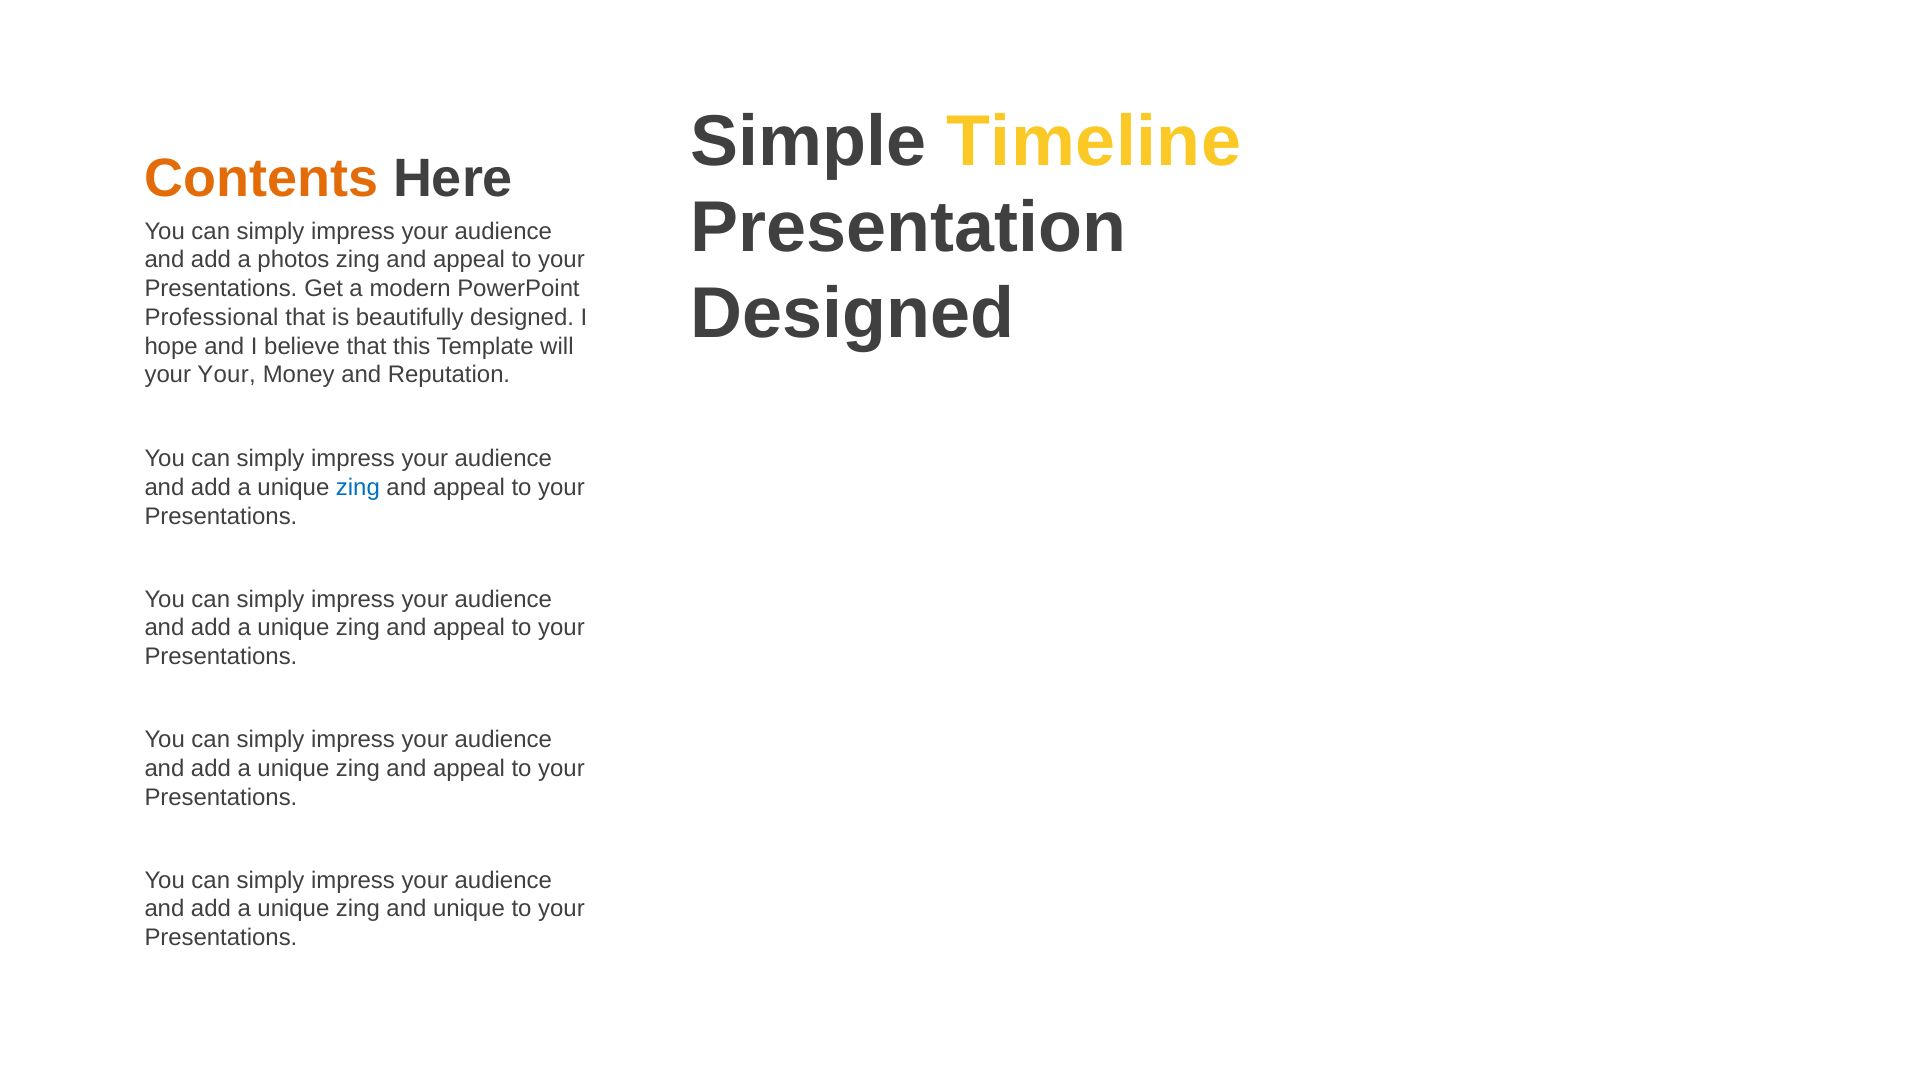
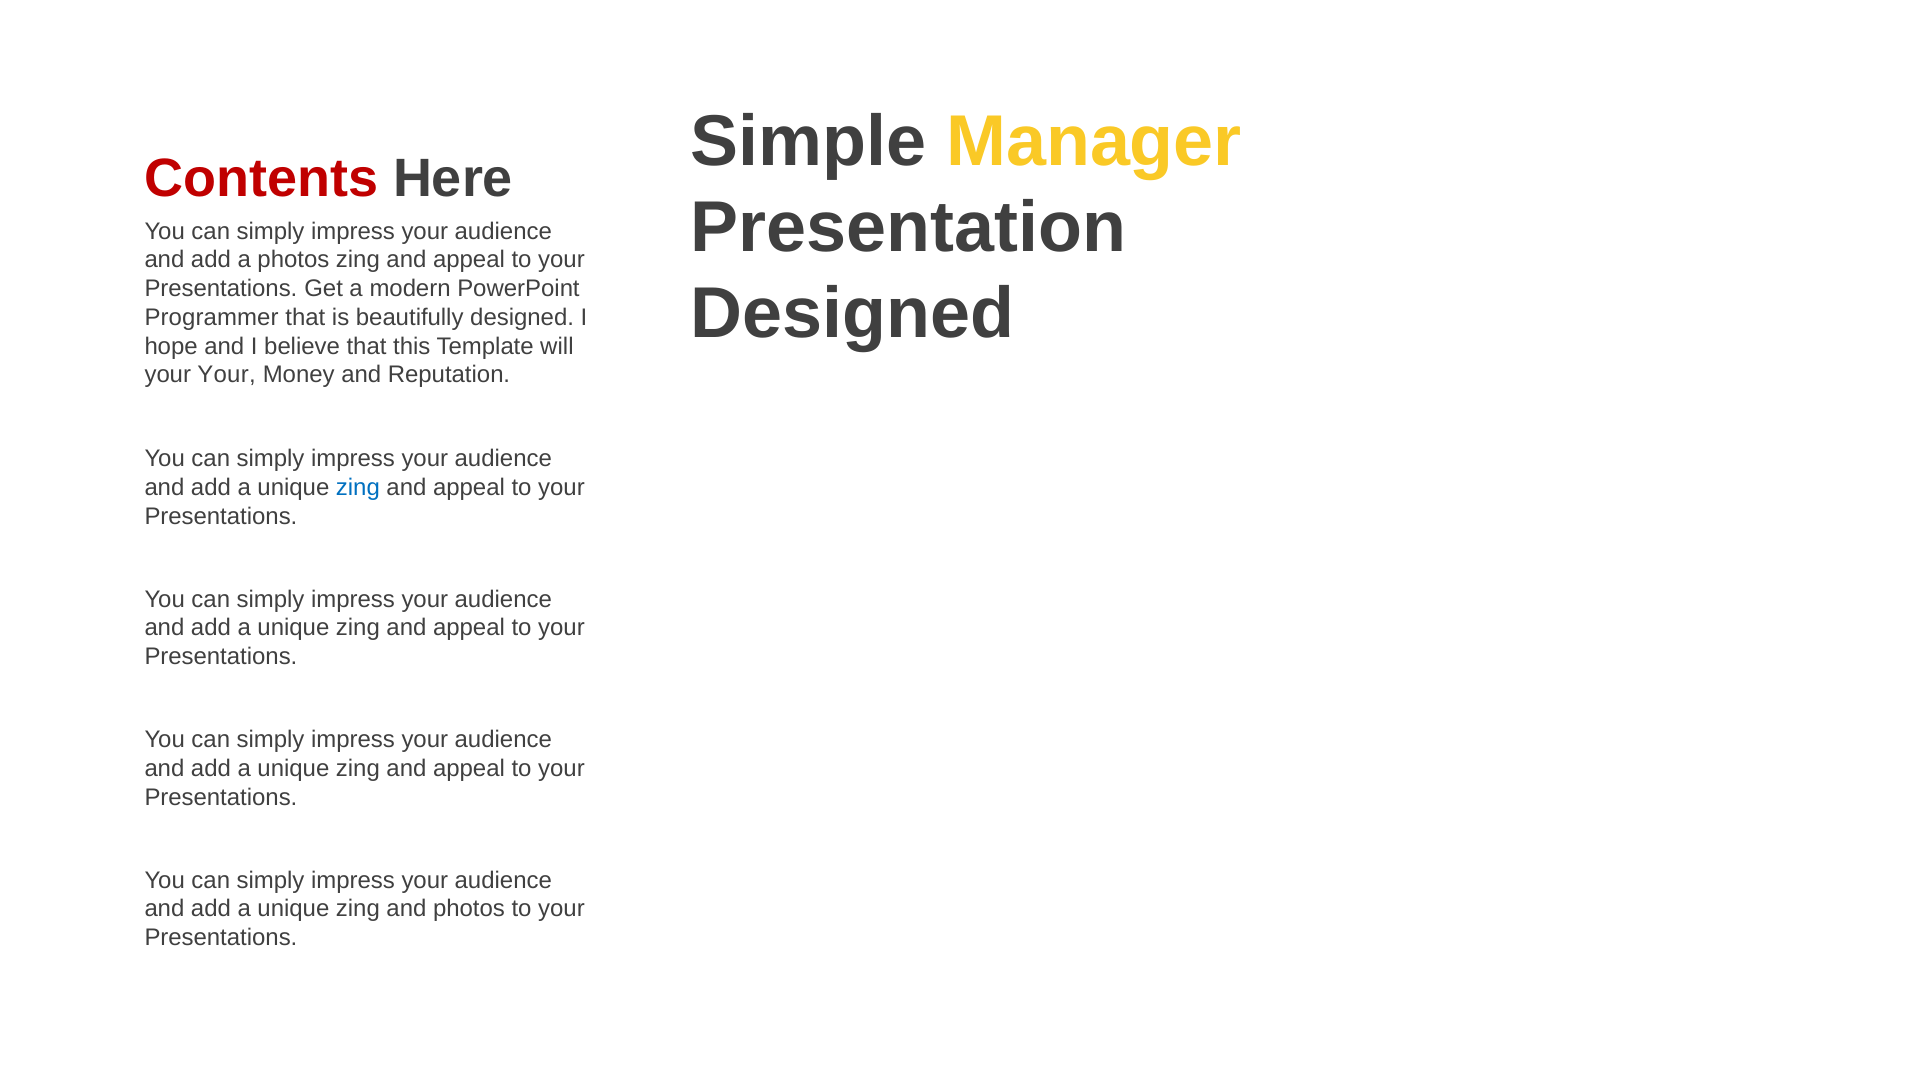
Timeline: Timeline -> Manager
Contents colour: orange -> red
Professional: Professional -> Programmer
and unique: unique -> photos
